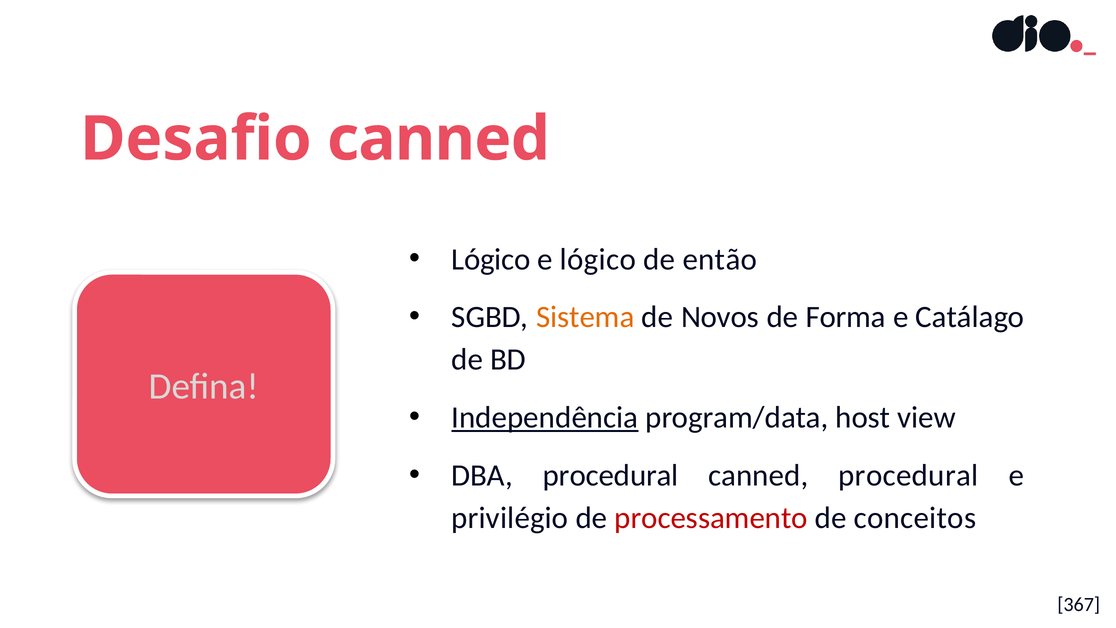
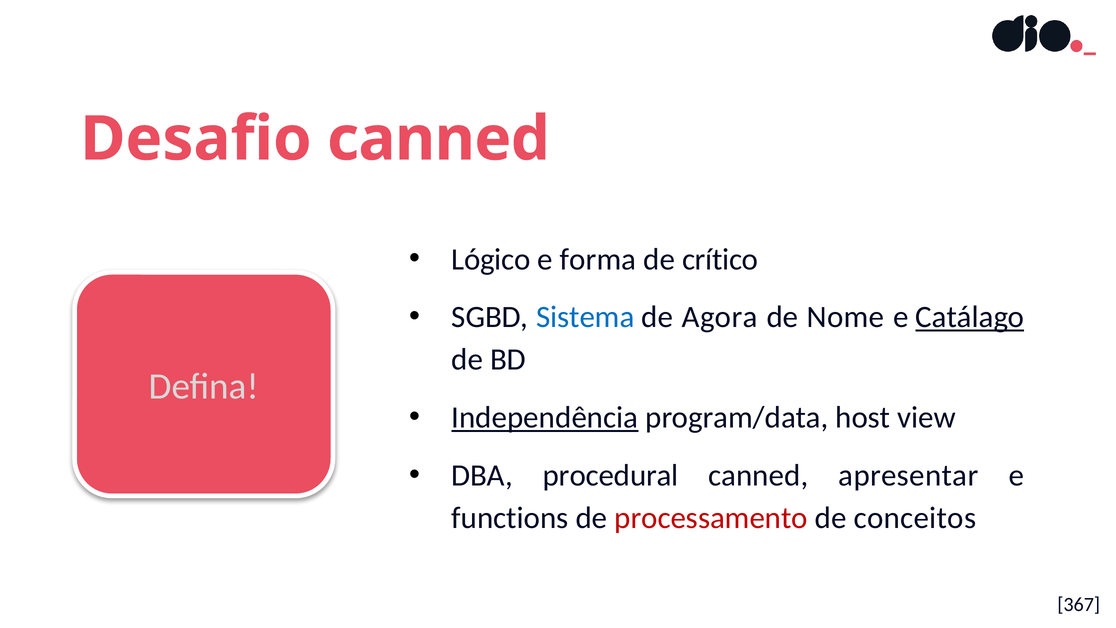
e lógico: lógico -> forma
então: então -> crítico
Sistema colour: orange -> blue
Novos: Novos -> Agora
Forma: Forma -> Nome
Catálago underline: none -> present
canned procedural: procedural -> apresentar
privilégio: privilégio -> functions
